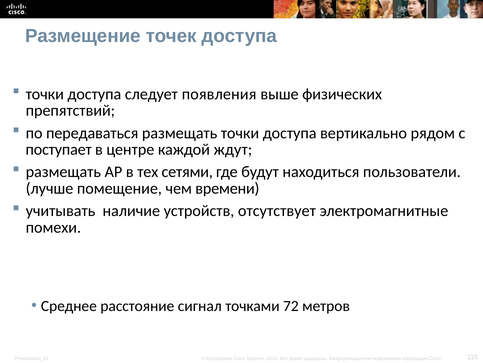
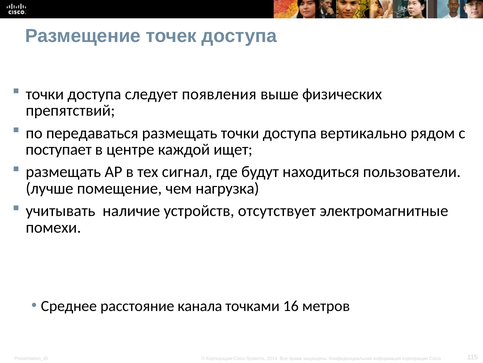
ждут: ждут -> ищет
сетями: сетями -> сигнал
времени: времени -> нагрузка
сигнал: сигнал -> канала
72: 72 -> 16
